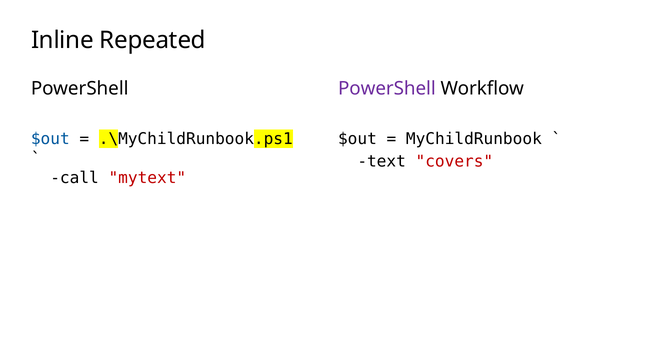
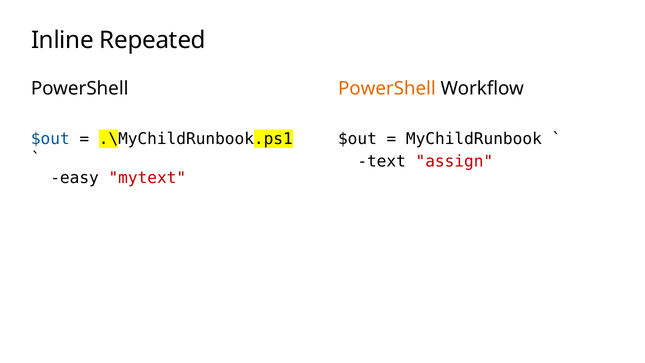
PowerShell at (387, 89) colour: purple -> orange
covers: covers -> assign
call: call -> easy
